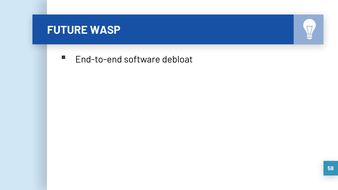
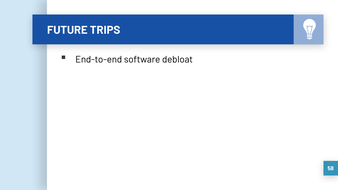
WASP: WASP -> TRIPS
